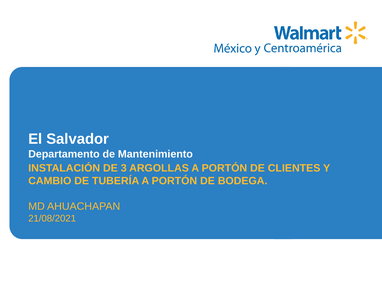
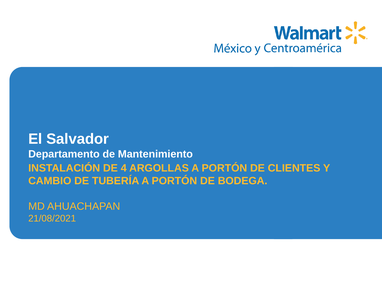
3: 3 -> 4
